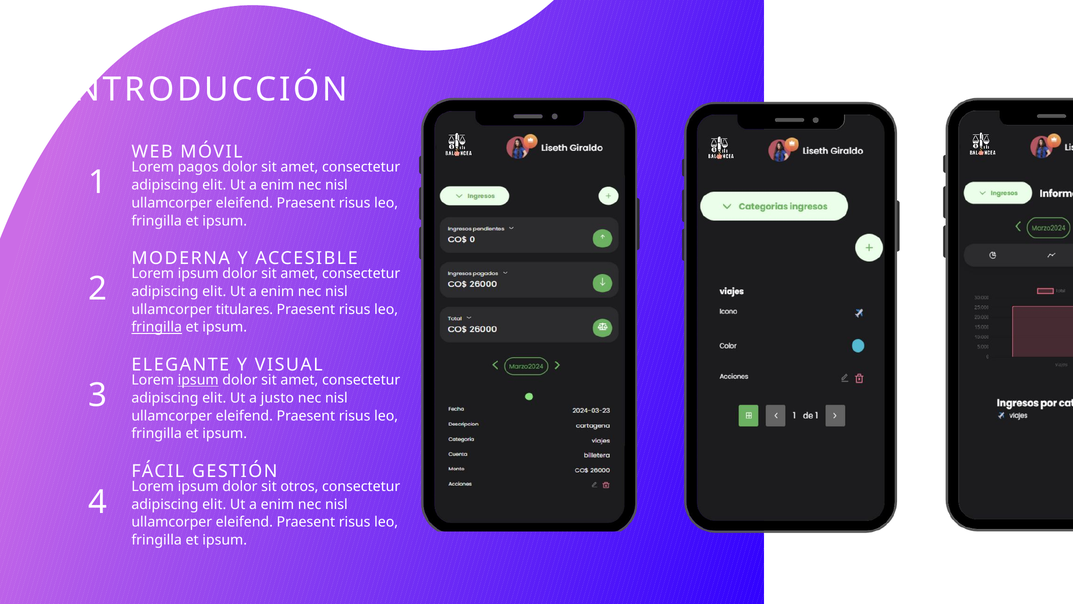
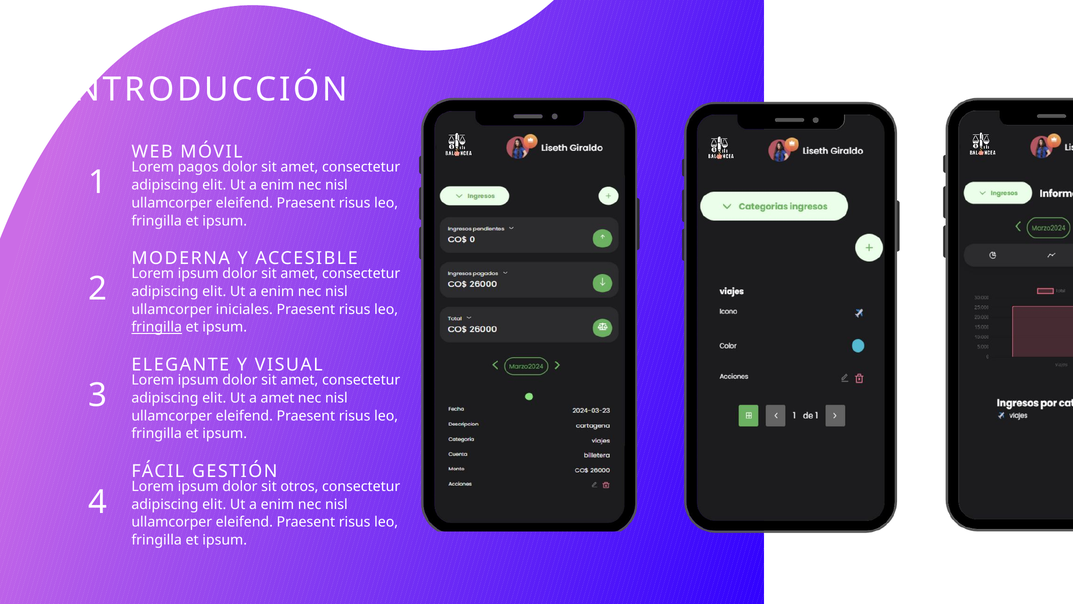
titulares: titulares -> iniciales
ipsum at (198, 380) underline: present -> none
a justo: justo -> amet
